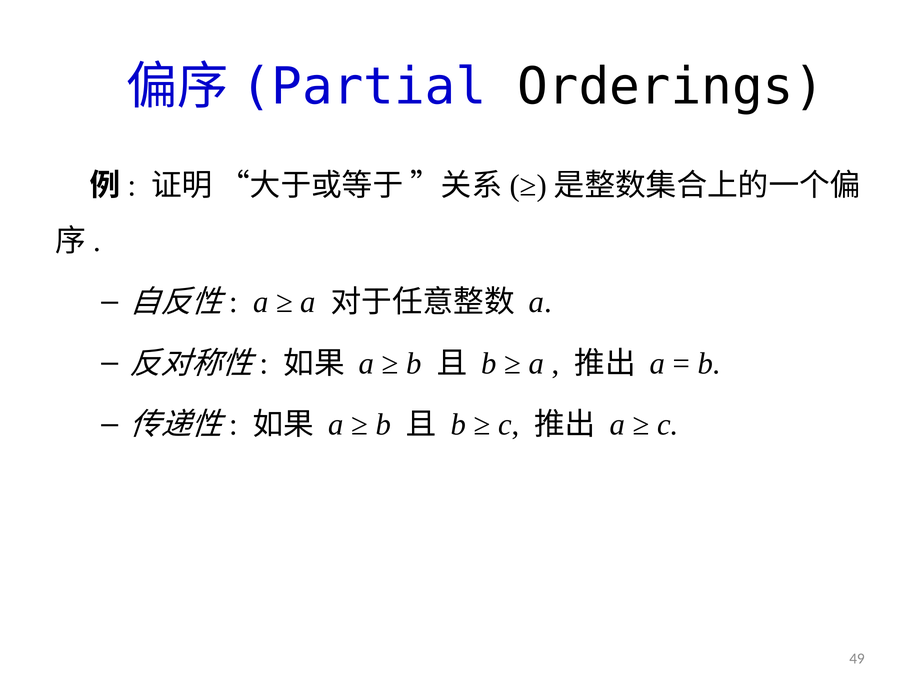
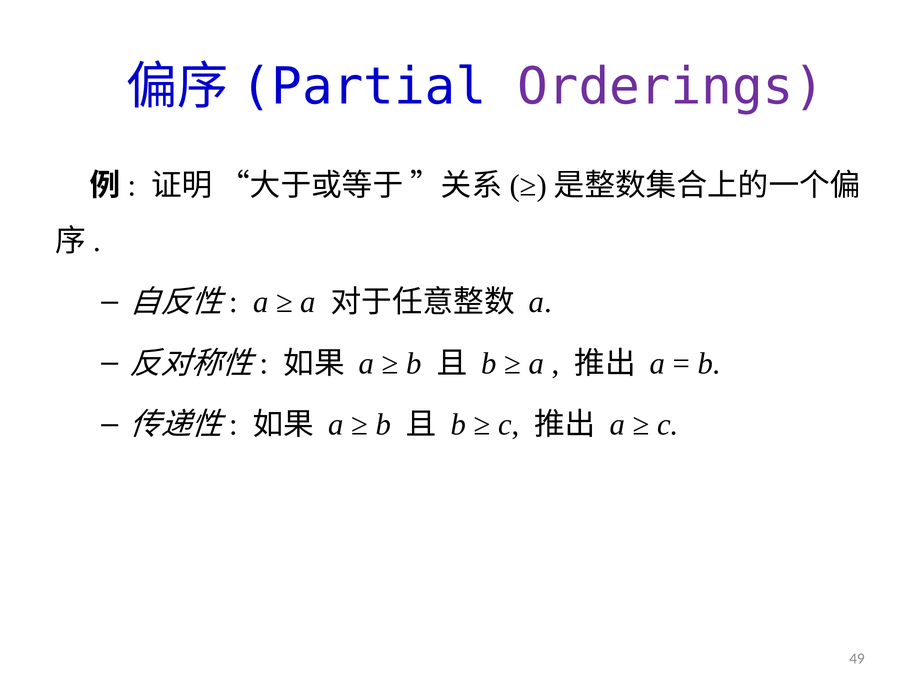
Orderings colour: black -> purple
